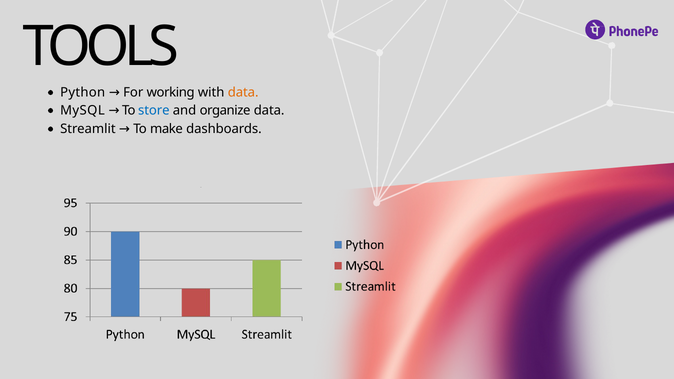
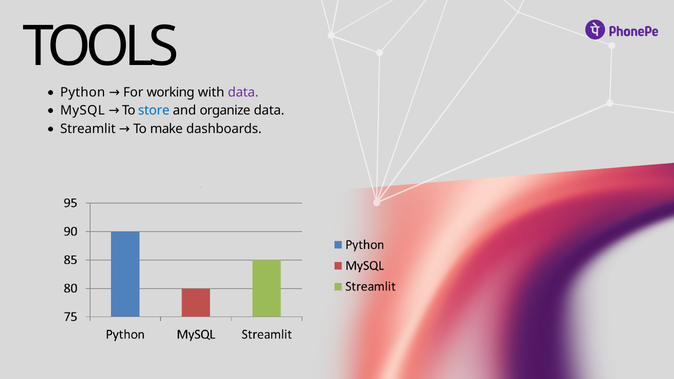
data at (243, 92) colour: orange -> purple
